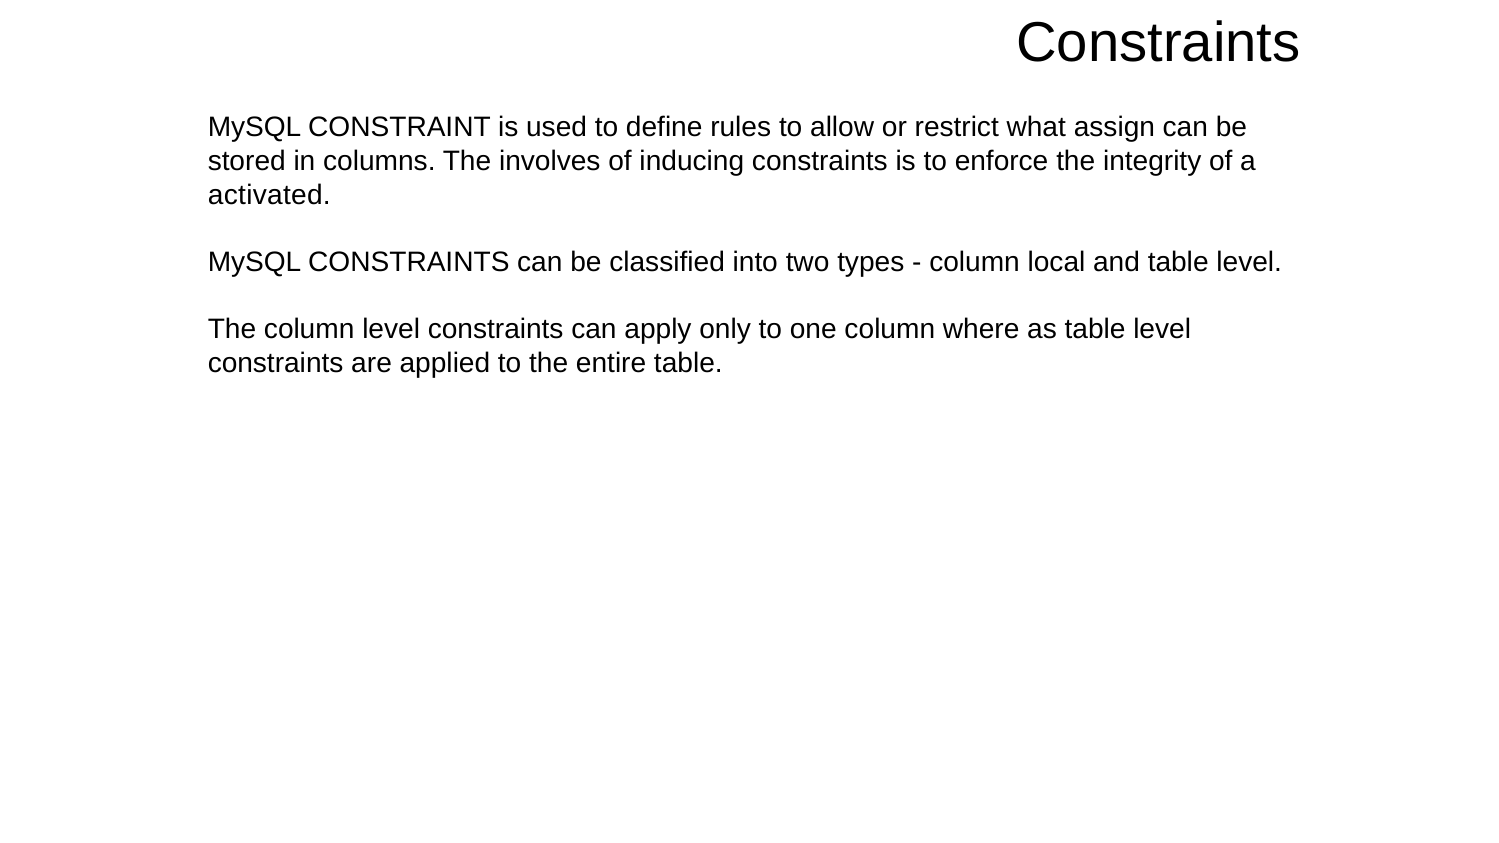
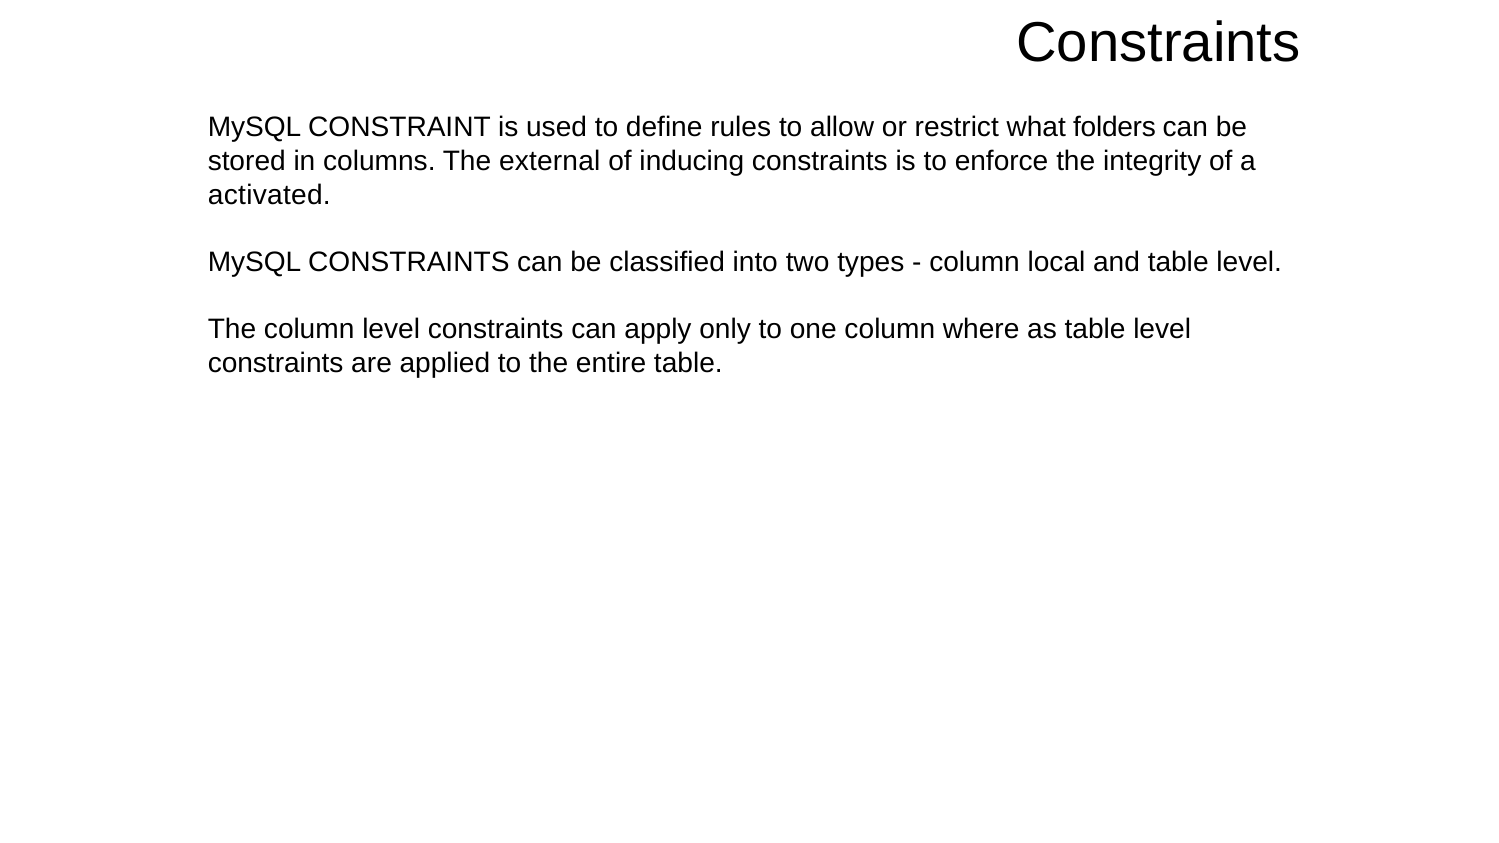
assign: assign -> folders
involves: involves -> external
